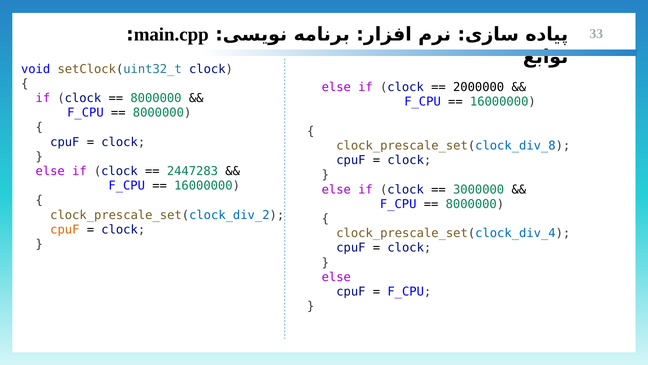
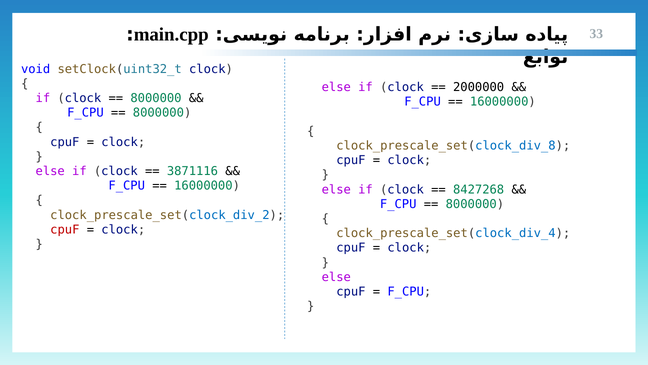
2447283: 2447283 -> 3871116
3000000: 3000000 -> 8427268
cpuF at (65, 229) colour: orange -> red
